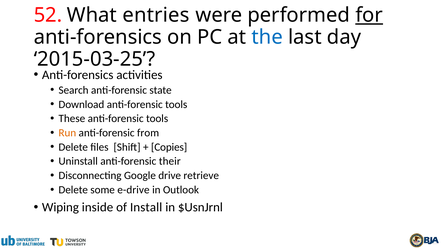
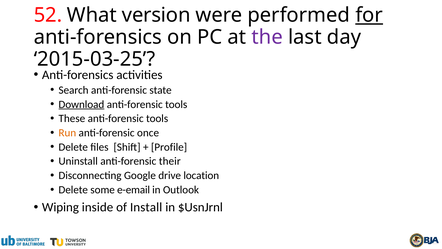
entries: entries -> version
the colour: blue -> purple
Download underline: none -> present
from: from -> once
Copies: Copies -> Profile
retrieve: retrieve -> location
e-drive: e-drive -> e-email
